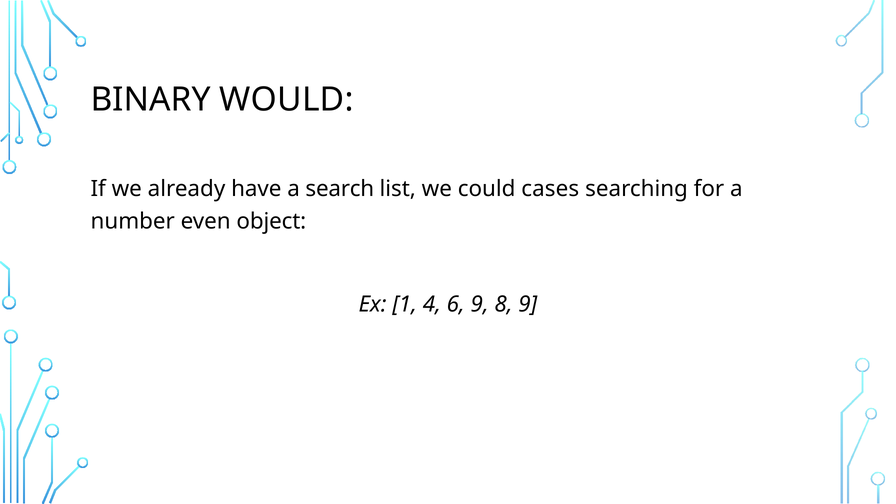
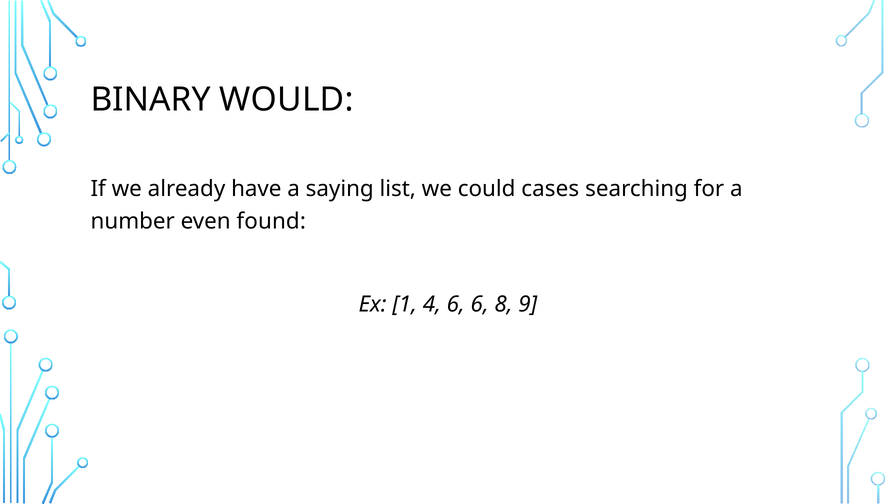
search: search -> saying
object: object -> found
6 9: 9 -> 6
